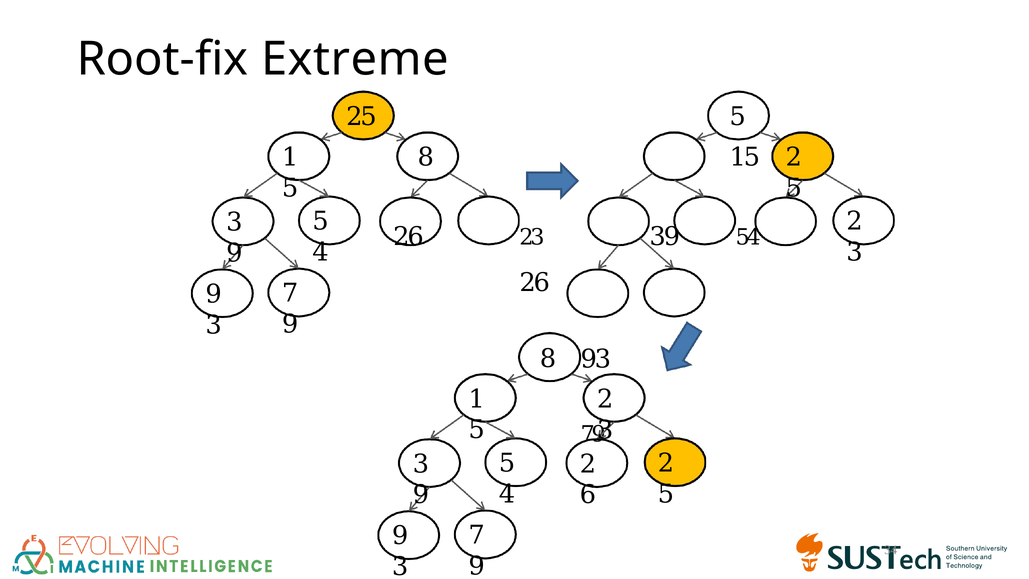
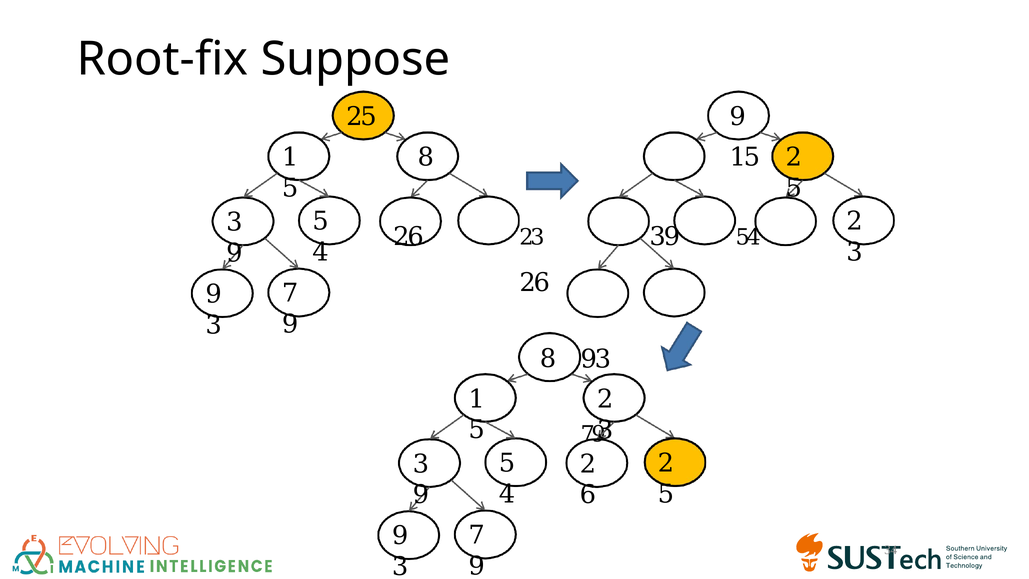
Extreme: Extreme -> Suppose
25 5: 5 -> 9
